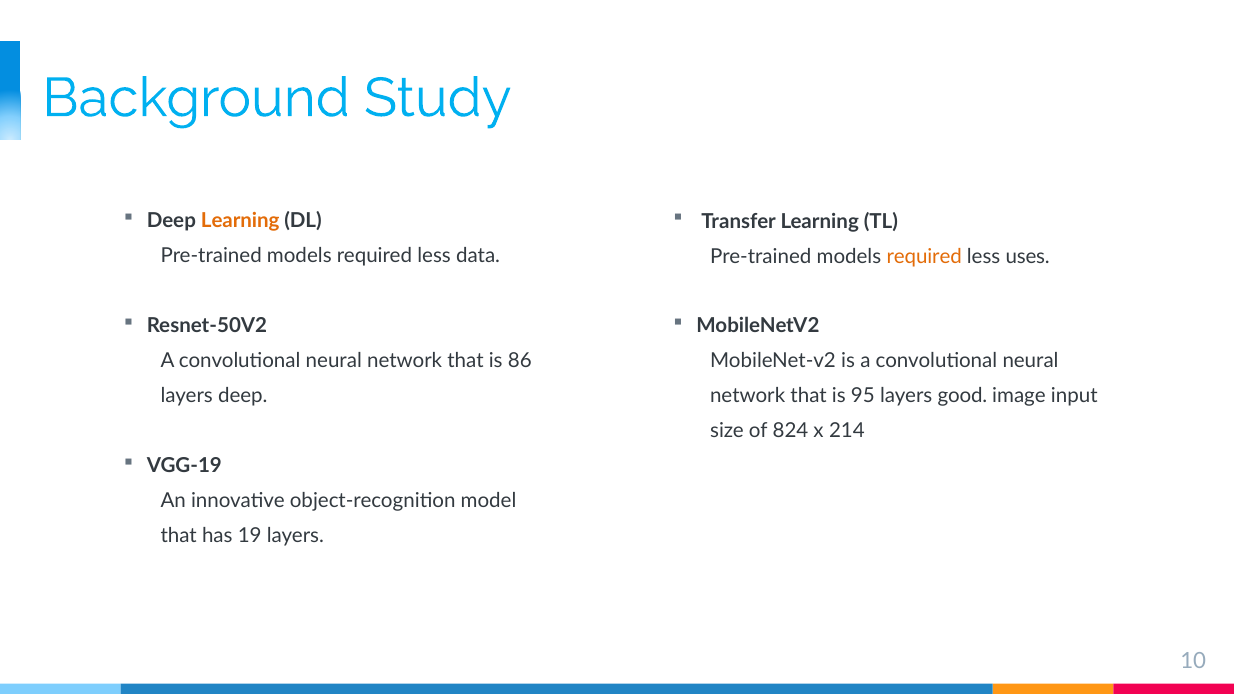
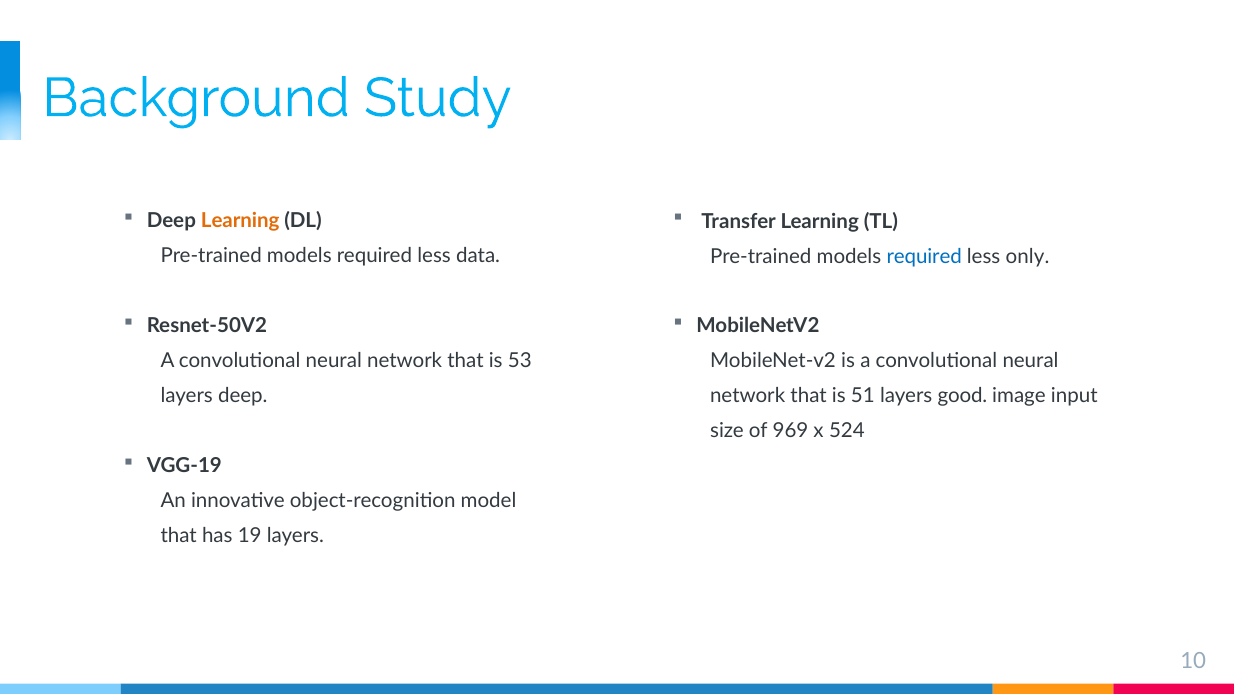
required at (924, 256) colour: orange -> blue
uses: uses -> only
86: 86 -> 53
95: 95 -> 51
824: 824 -> 969
214: 214 -> 524
